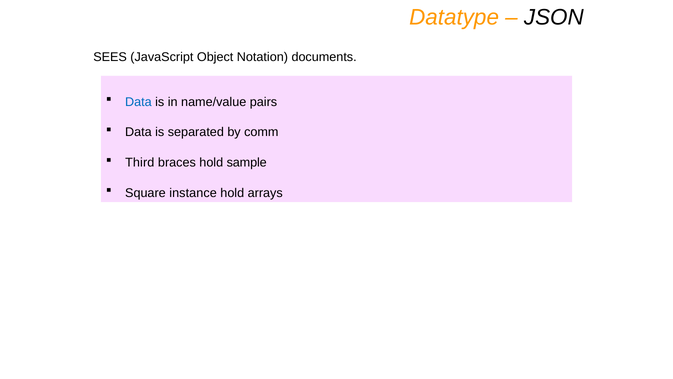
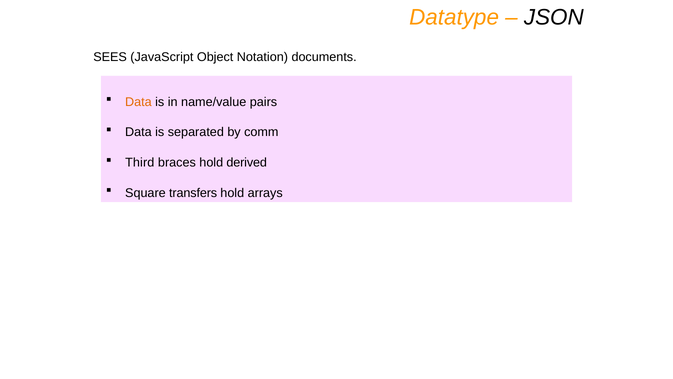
Data at (138, 102) colour: blue -> orange
sample: sample -> derived
instance: instance -> transfers
